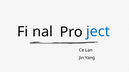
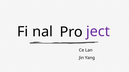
ject colour: blue -> purple
